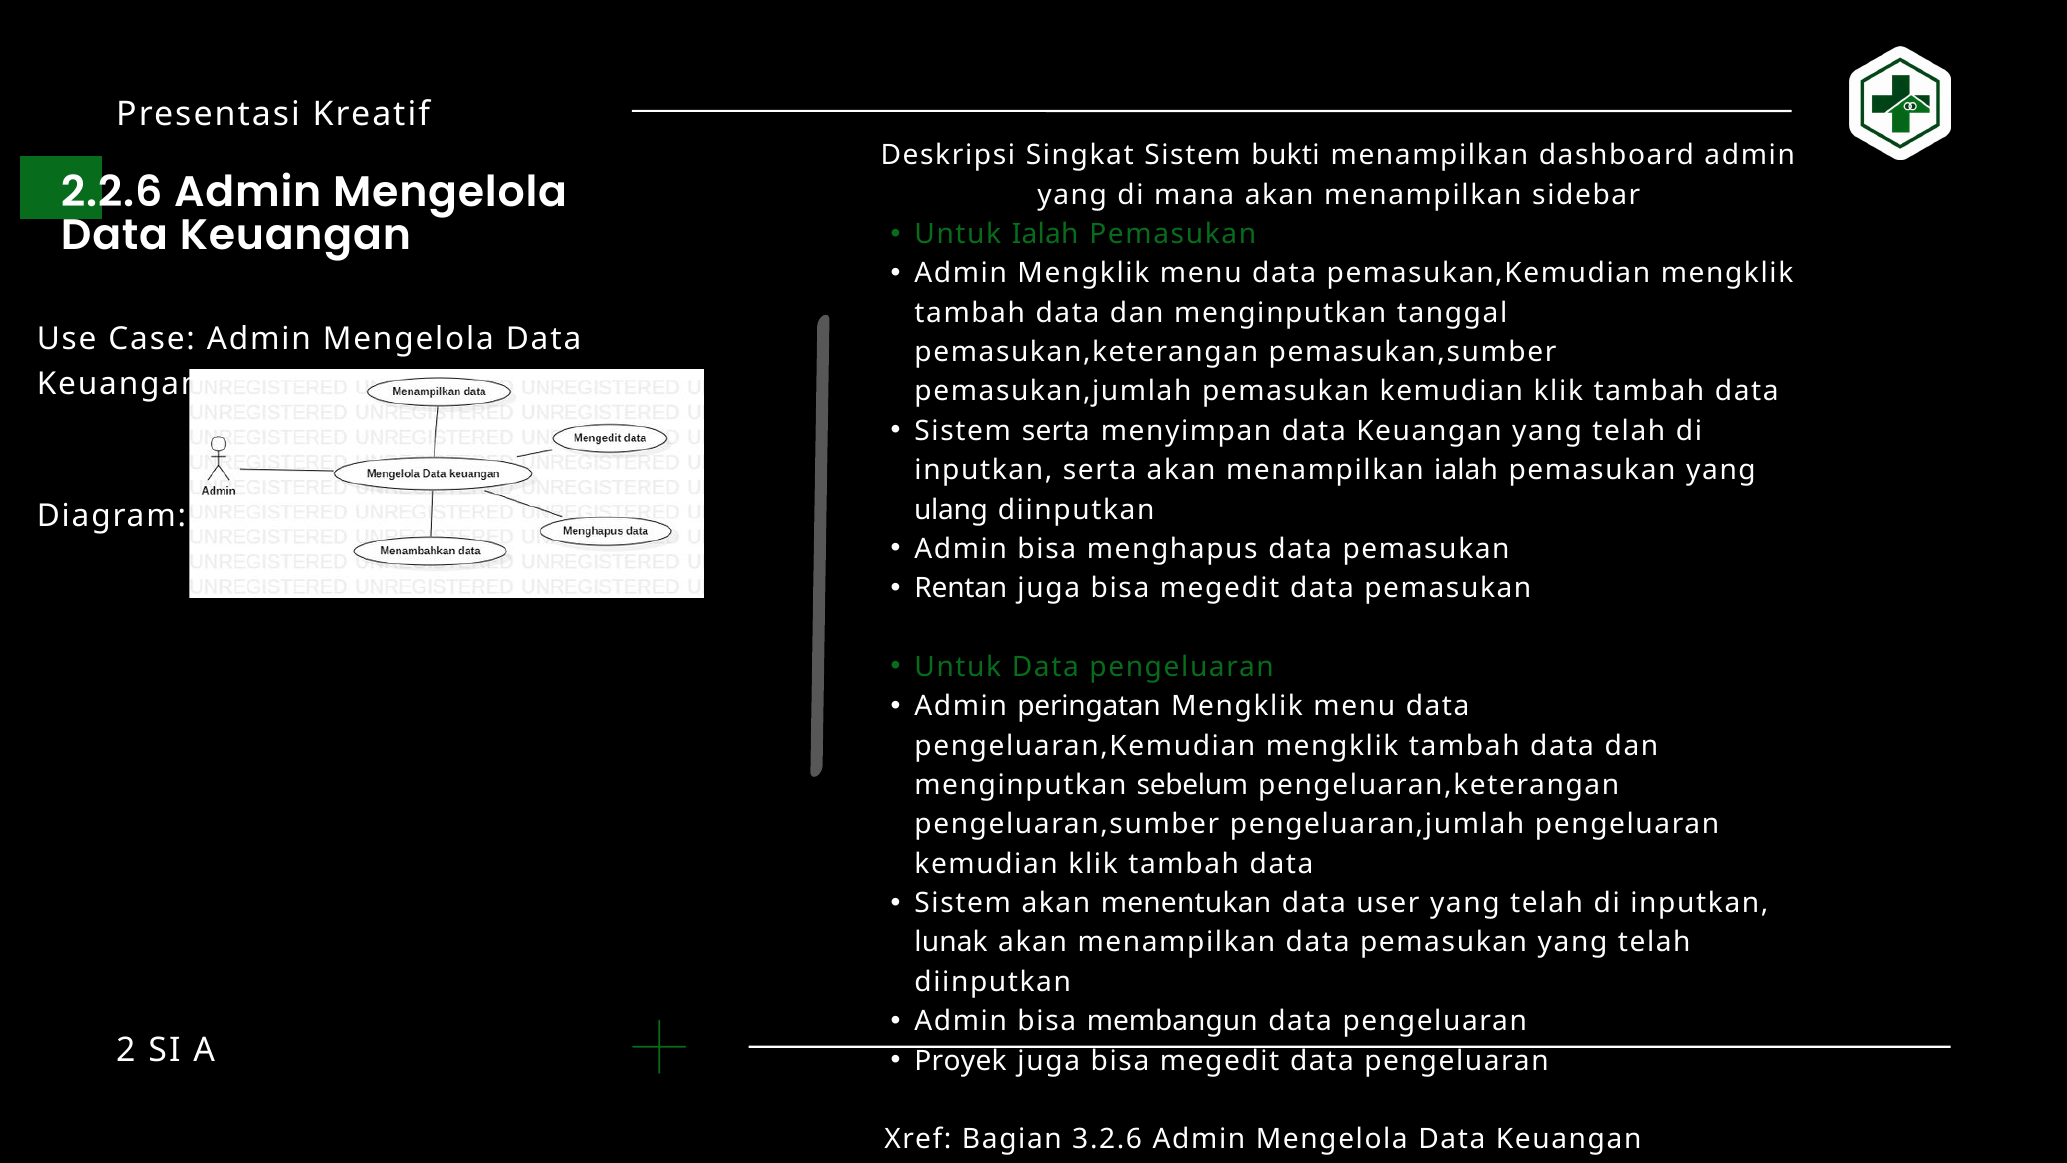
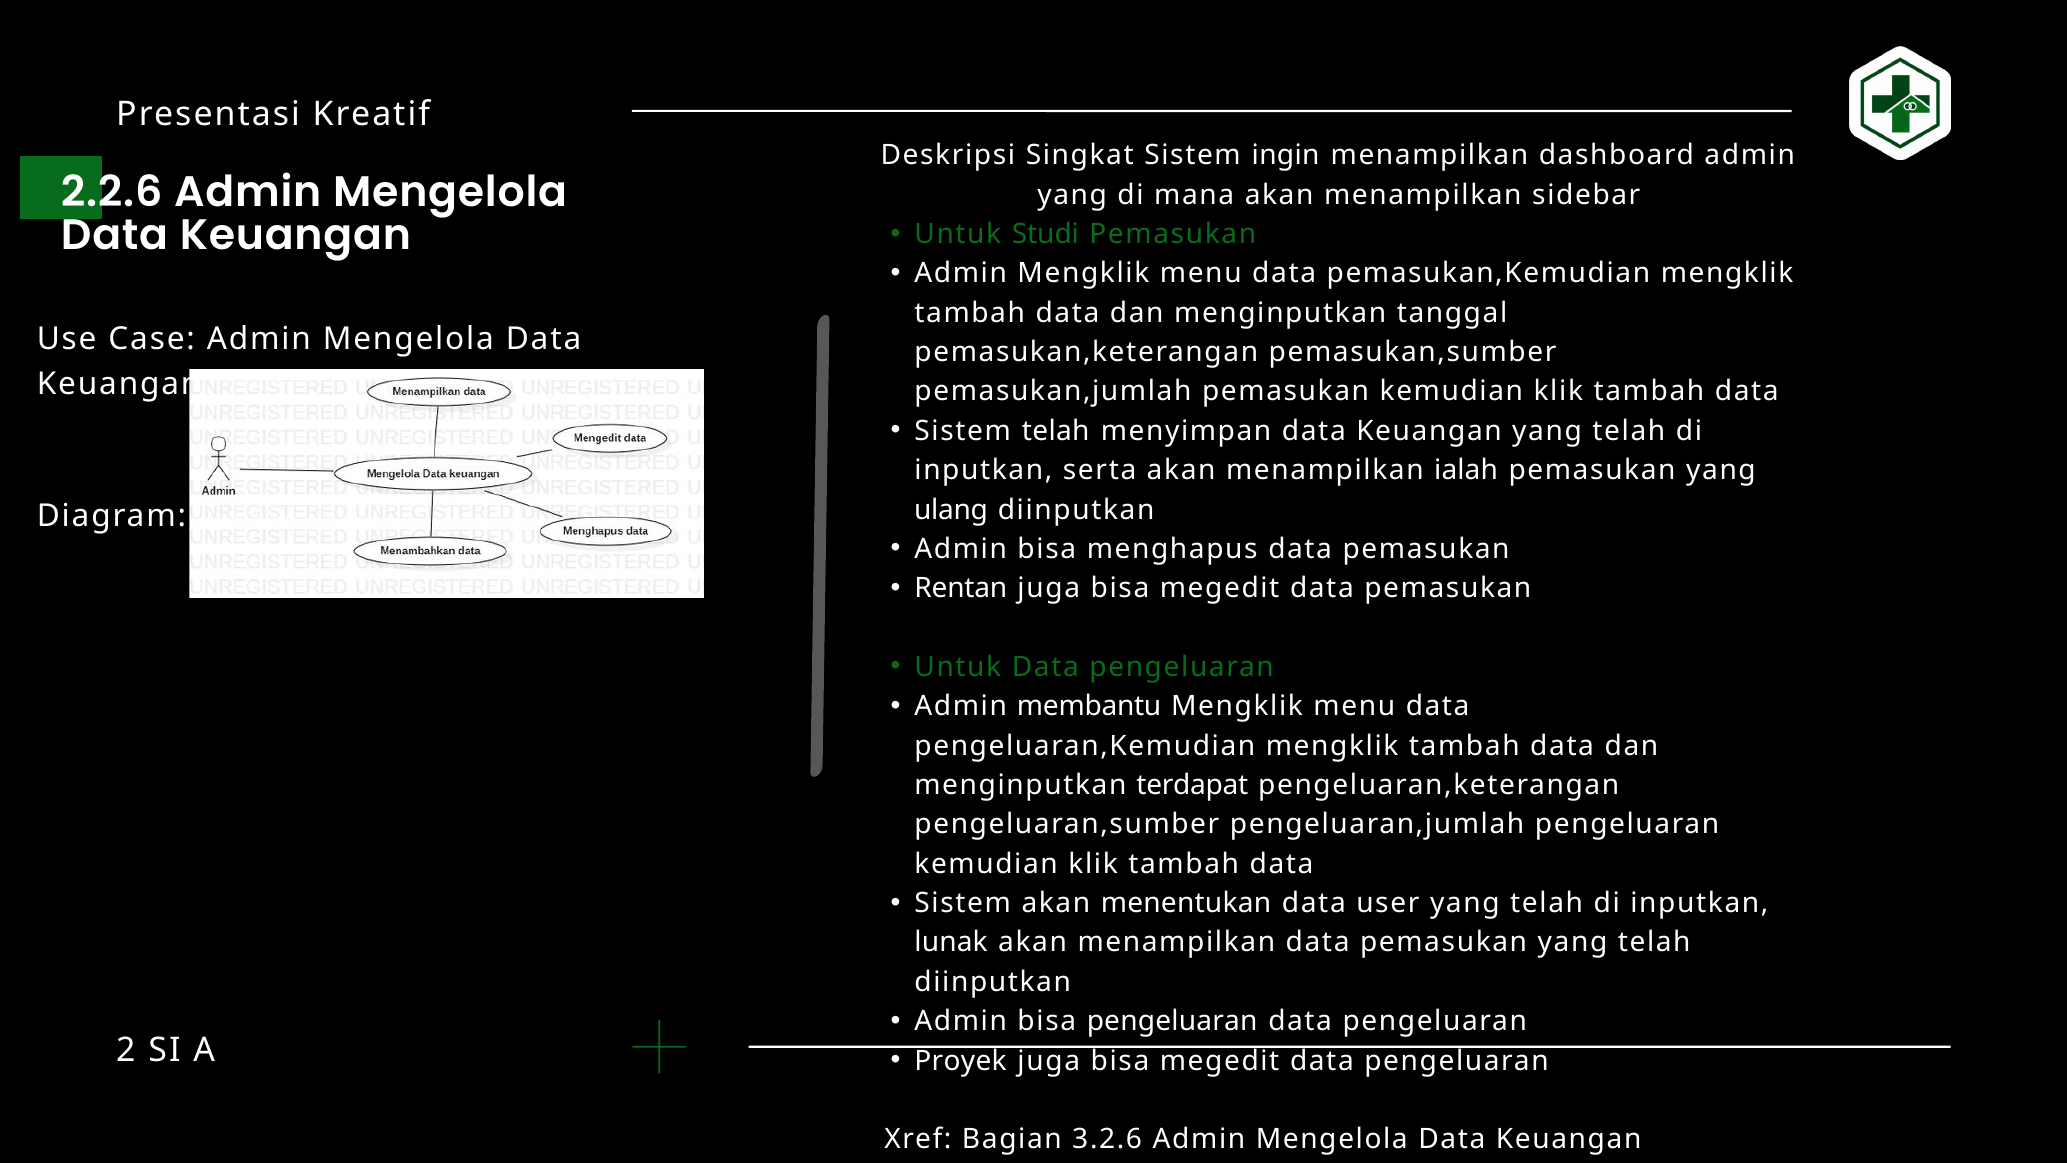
bukti: bukti -> ingin
Untuk Ialah: Ialah -> Studi
Sistem serta: serta -> telah
peringatan: peringatan -> membantu
sebelum: sebelum -> terdapat
bisa membangun: membangun -> pengeluaran
